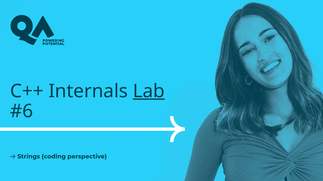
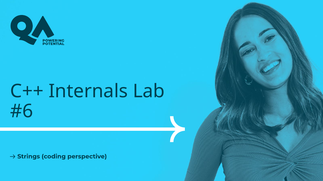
Lab underline: present -> none
